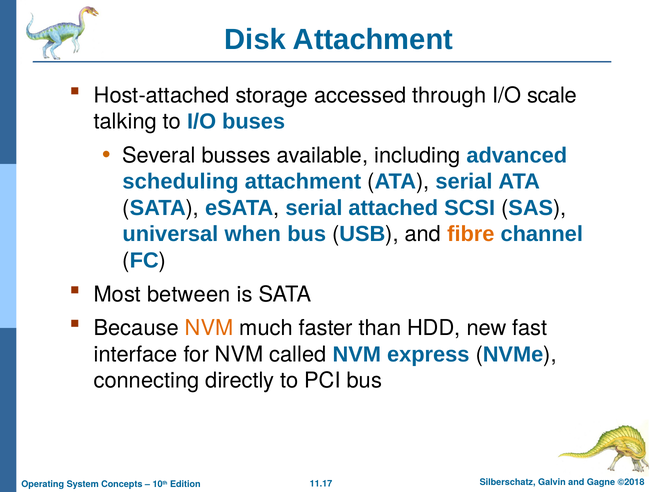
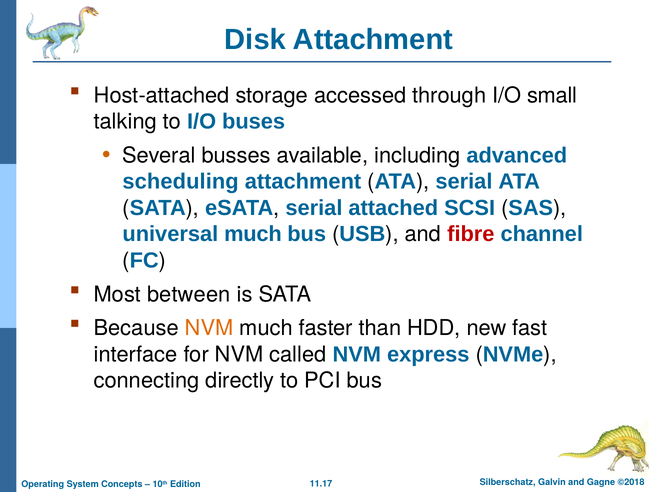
scale: scale -> small
universal when: when -> much
fibre colour: orange -> red
